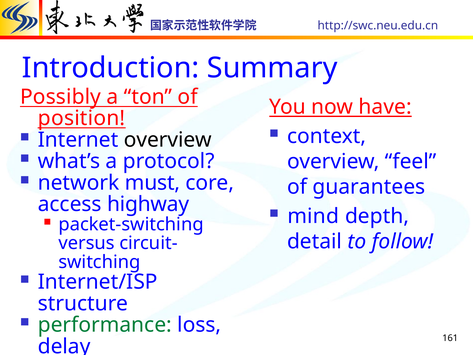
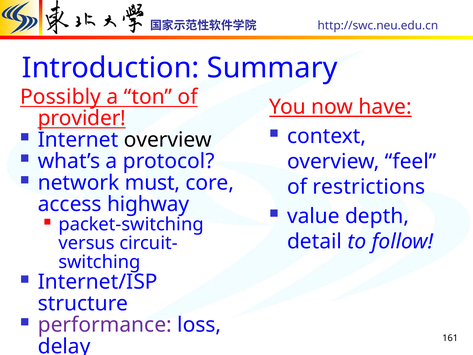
position: position -> provider
guarantees: guarantees -> restrictions
mind: mind -> value
performance colour: green -> purple
